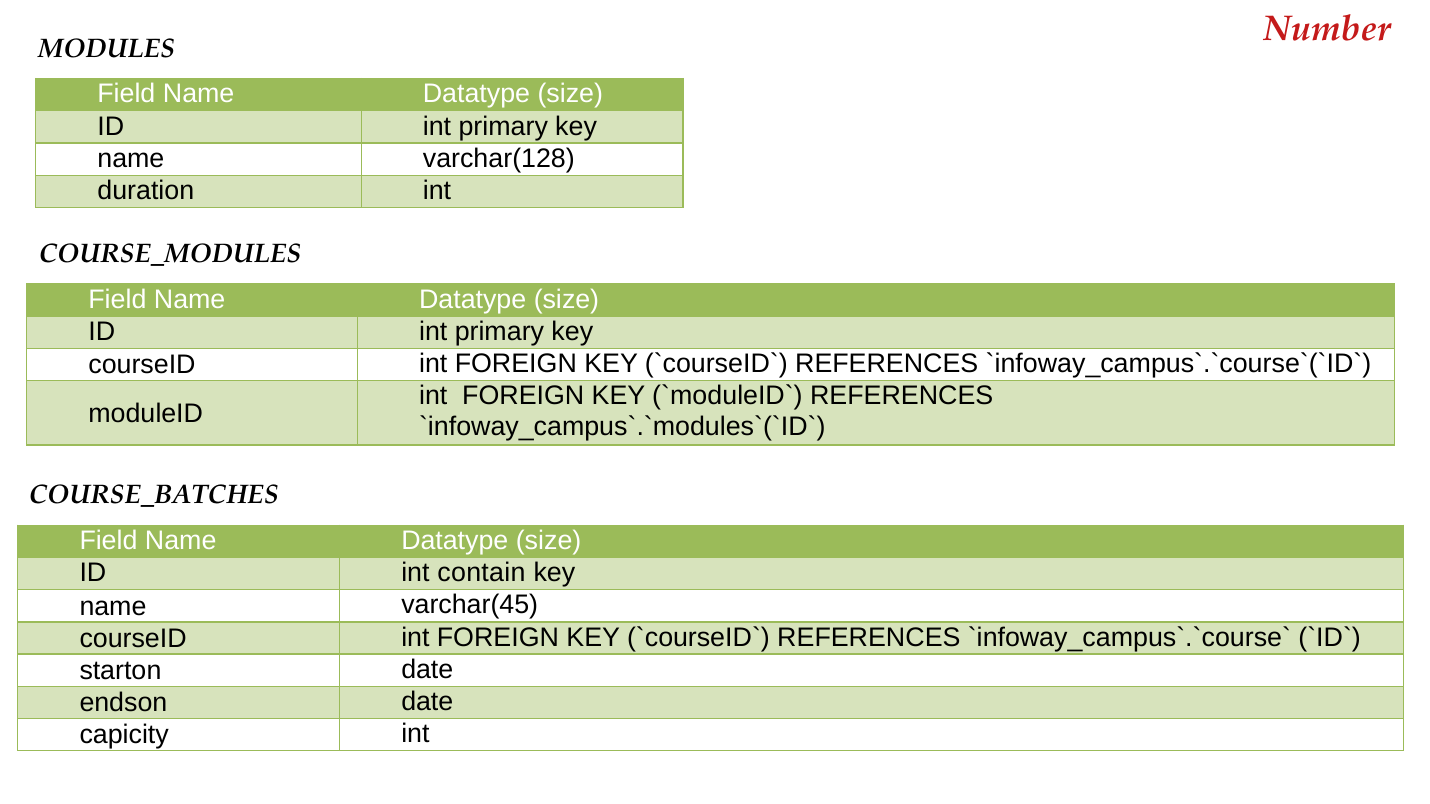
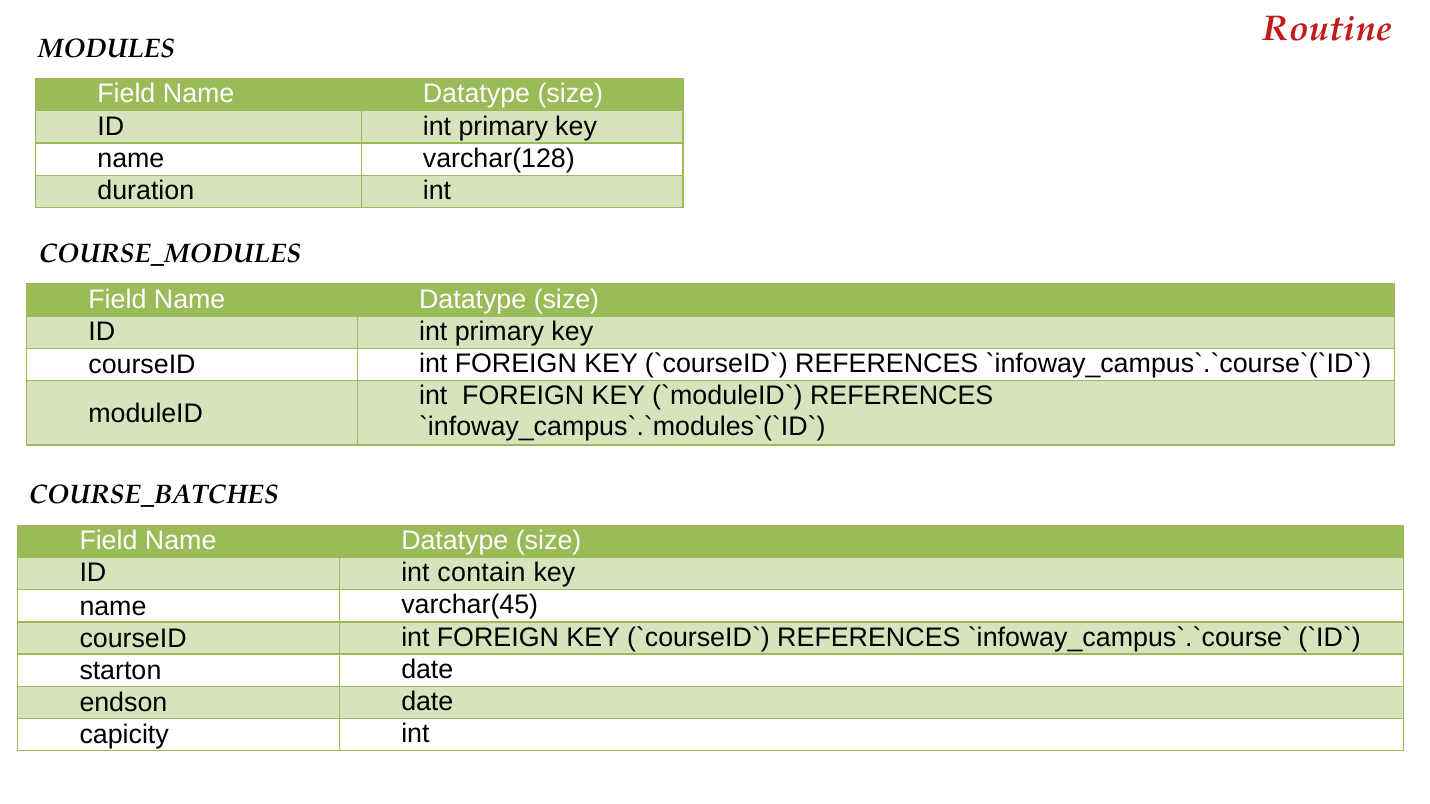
Number: Number -> Routine
